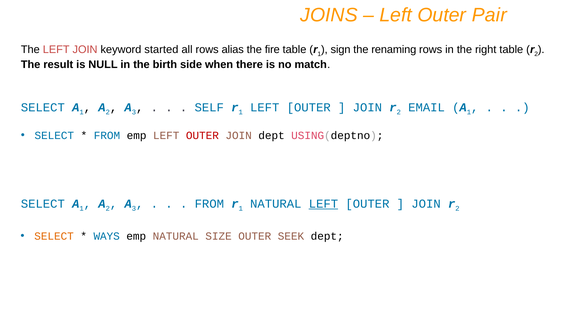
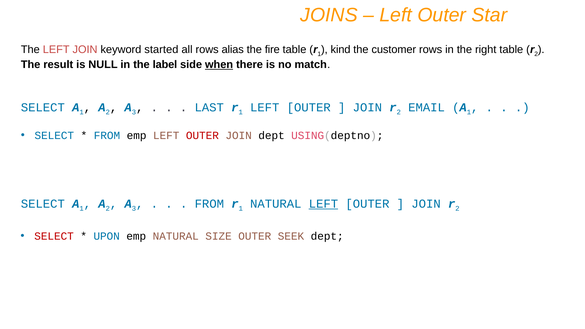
Pair: Pair -> Star
sign: sign -> kind
renaming: renaming -> customer
birth: birth -> label
when underline: none -> present
SELF: SELF -> LAST
SELECT at (54, 236) colour: orange -> red
WAYS: WAYS -> UPON
